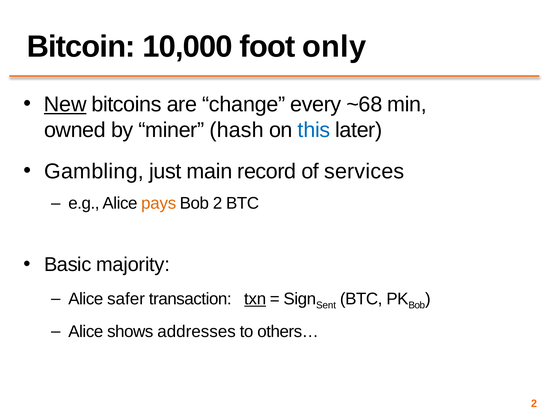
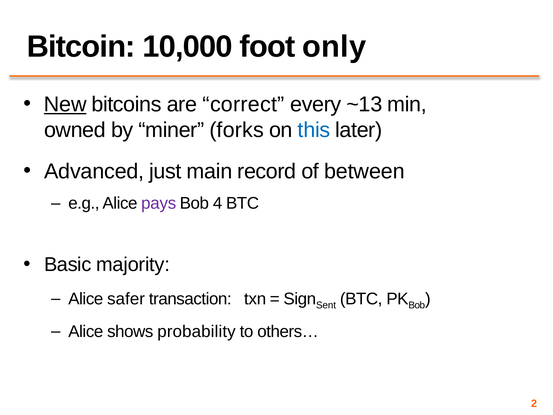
change: change -> correct
~68: ~68 -> ~13
hash: hash -> forks
Gambling: Gambling -> Advanced
services: services -> between
pays colour: orange -> purple
Bob 2: 2 -> 4
txn underline: present -> none
addresses: addresses -> probability
